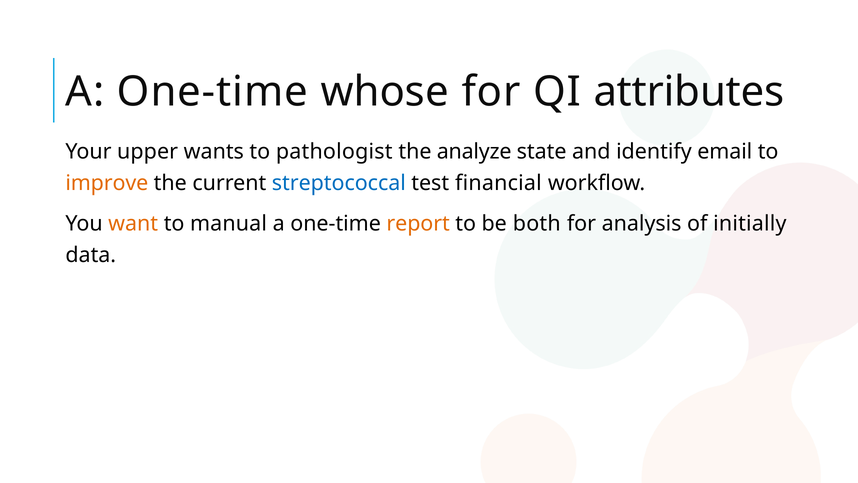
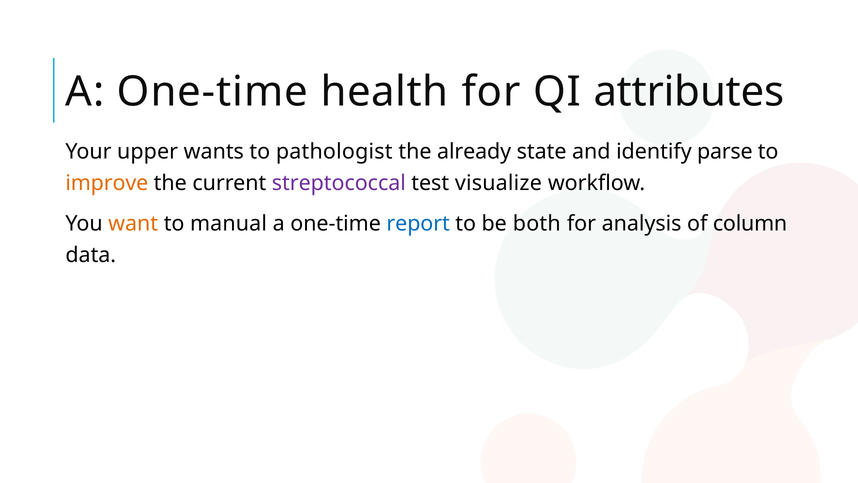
whose: whose -> health
analyze: analyze -> already
email: email -> parse
streptococcal colour: blue -> purple
financial: financial -> visualize
report colour: orange -> blue
initially: initially -> column
